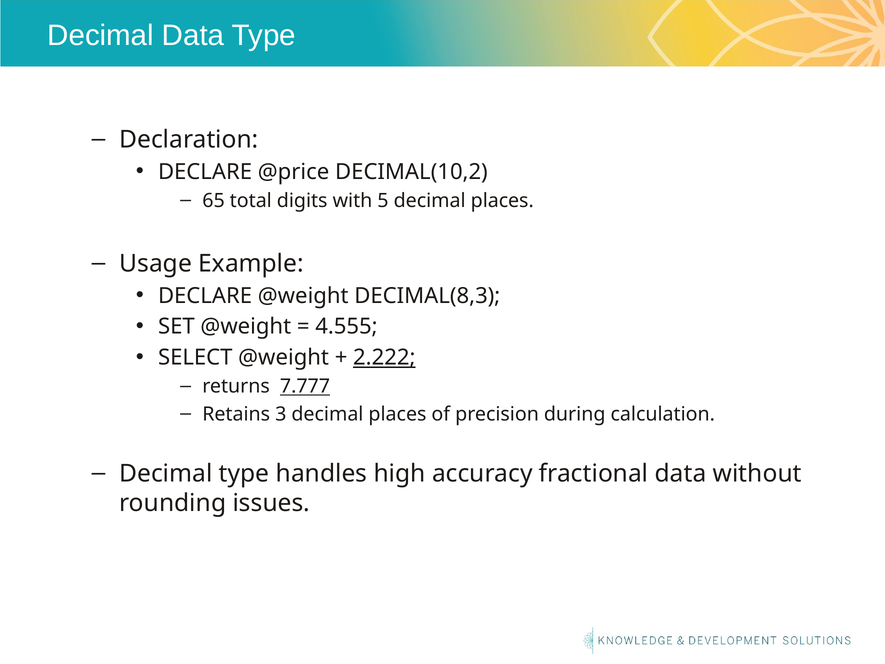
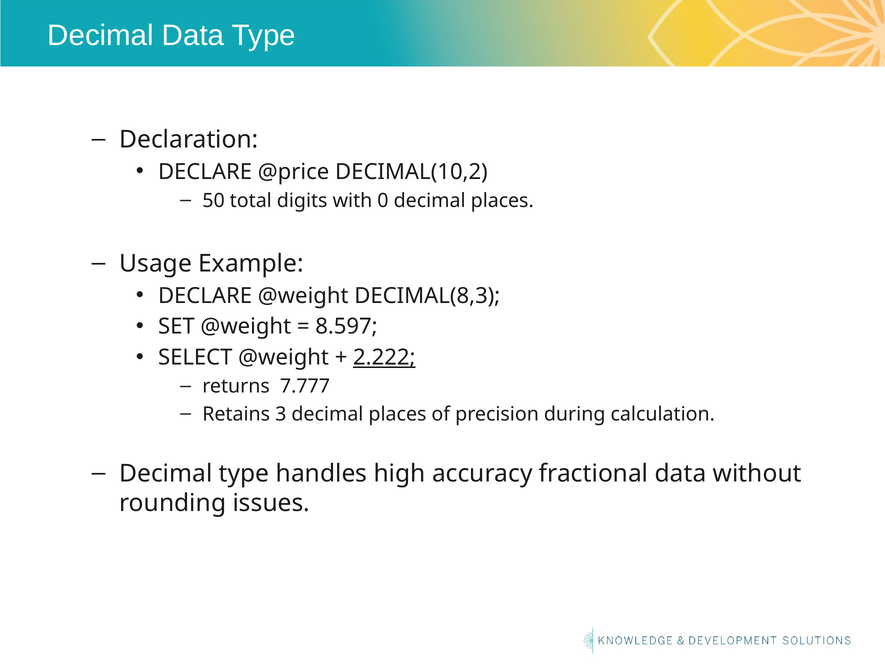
65: 65 -> 50
5: 5 -> 0
4.555: 4.555 -> 8.597
7.777 underline: present -> none
